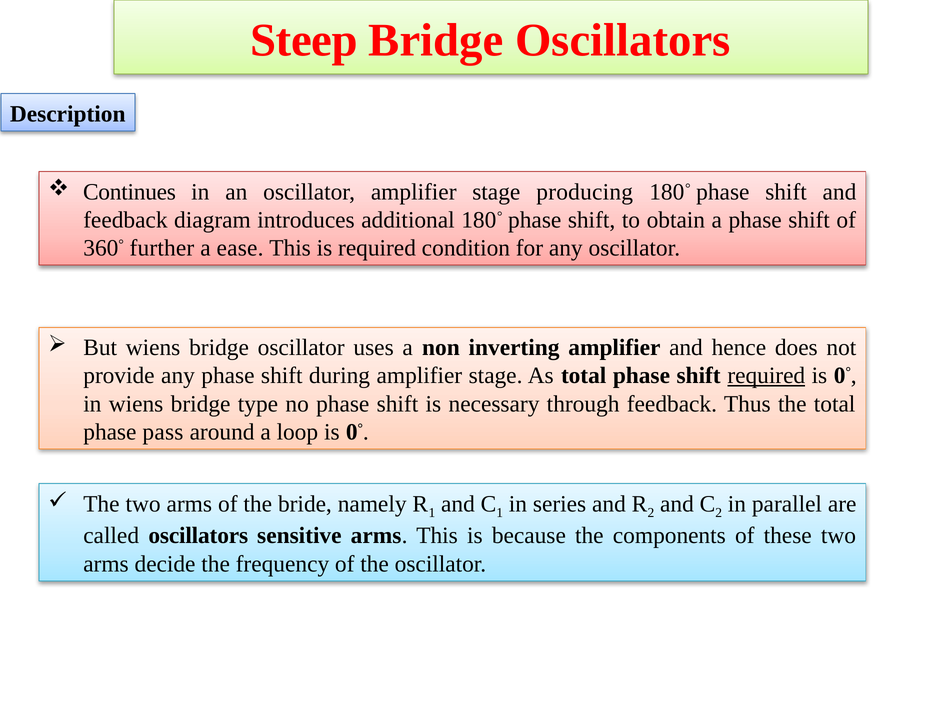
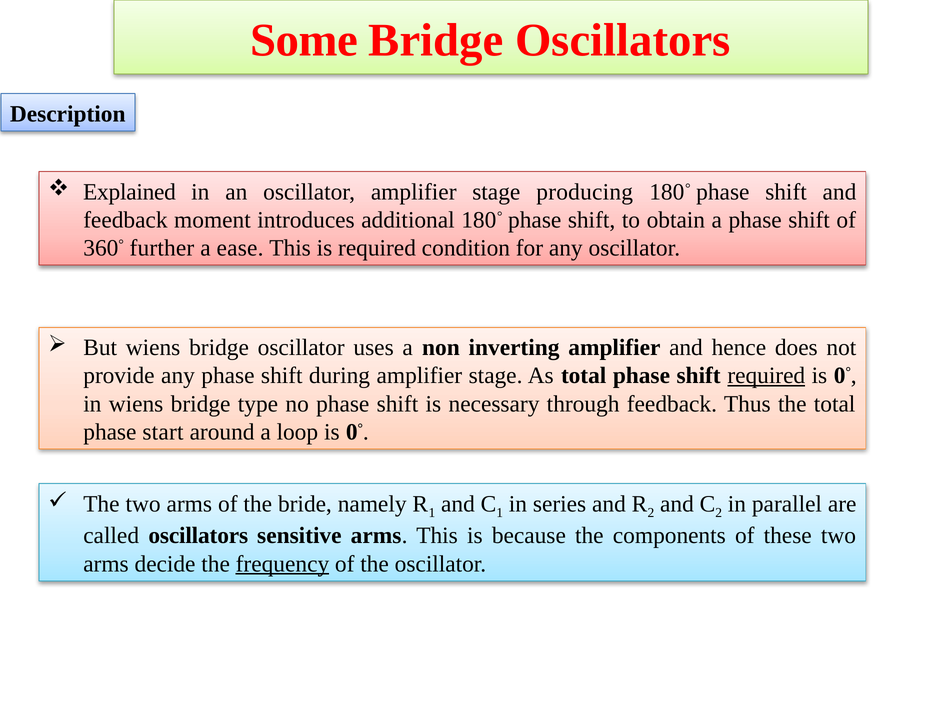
Steep: Steep -> Some
Continues: Continues -> Explained
diagram: diagram -> moment
pass: pass -> start
frequency underline: none -> present
